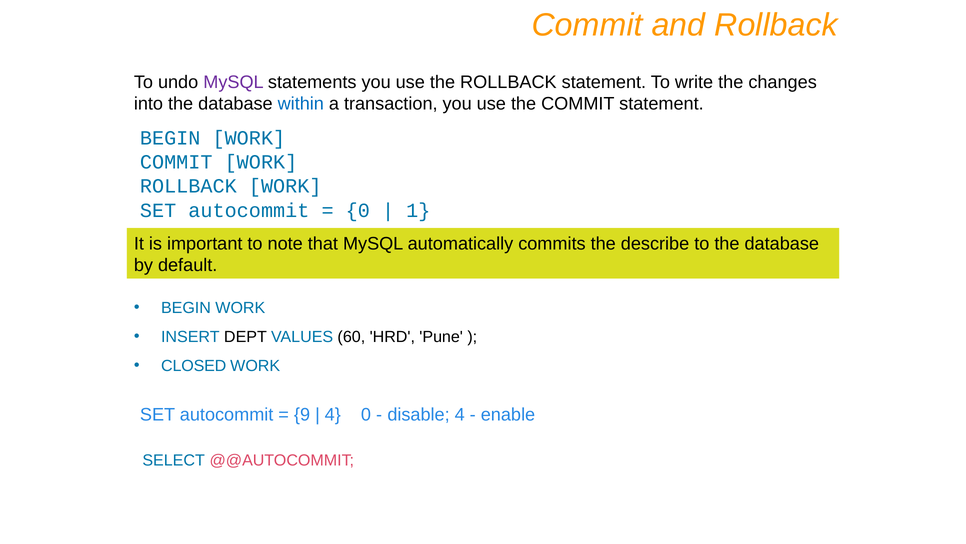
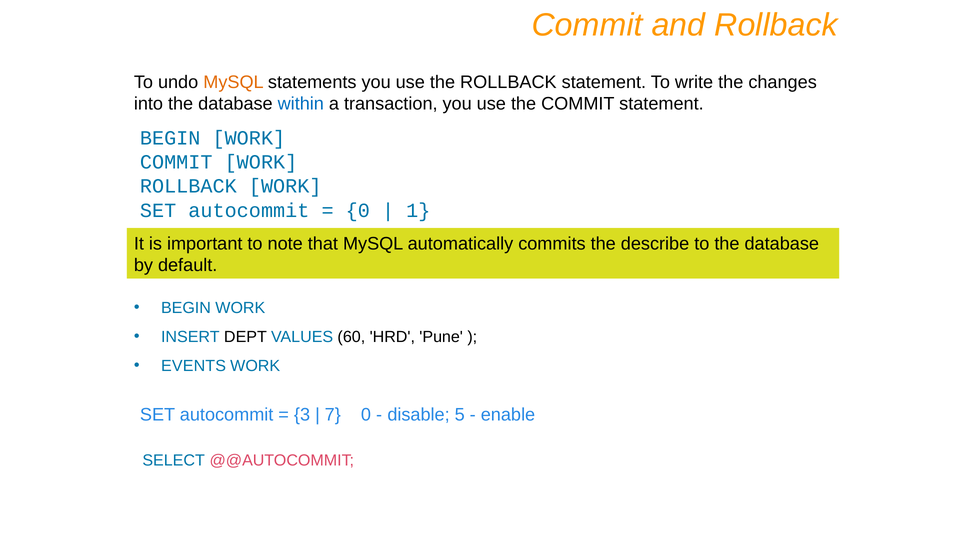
MySQL at (233, 82) colour: purple -> orange
CLOSED: CLOSED -> EVENTS
9: 9 -> 3
4 at (333, 414): 4 -> 7
disable 4: 4 -> 5
